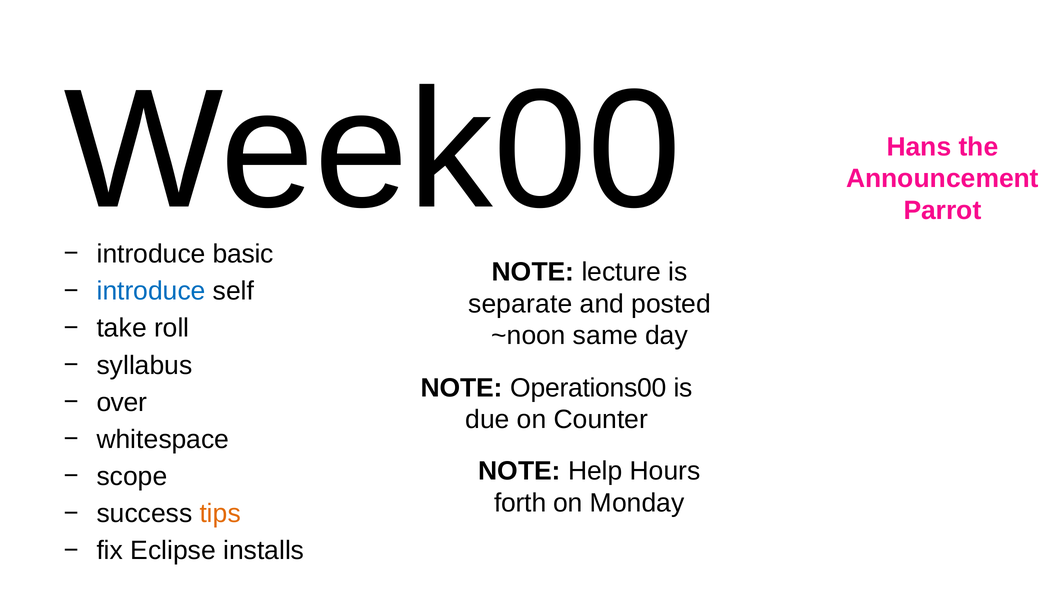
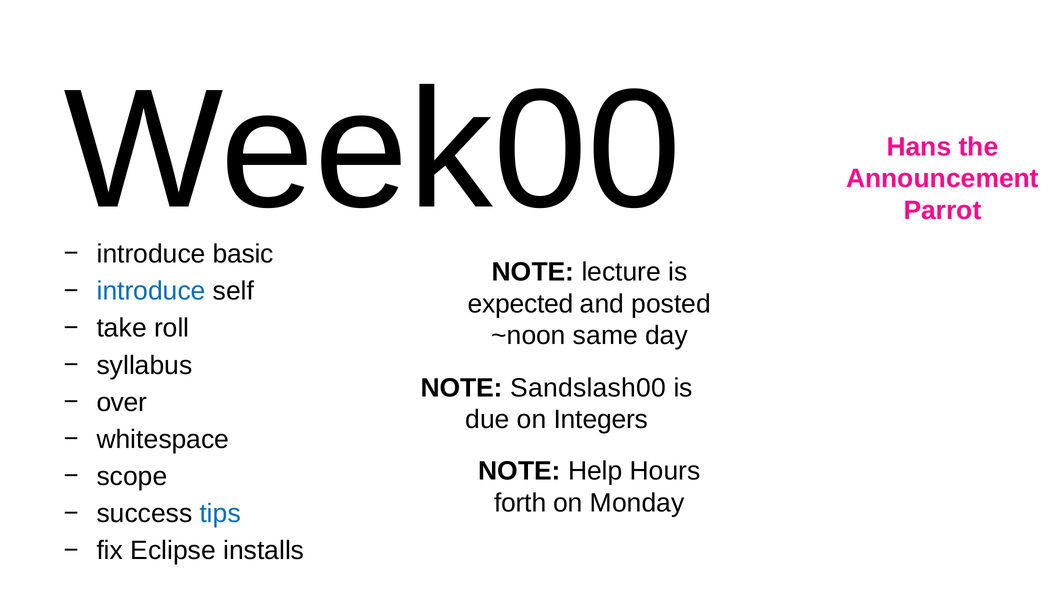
separate: separate -> expected
Operations00: Operations00 -> Sandslash00
Counter: Counter -> Integers
tips colour: orange -> blue
